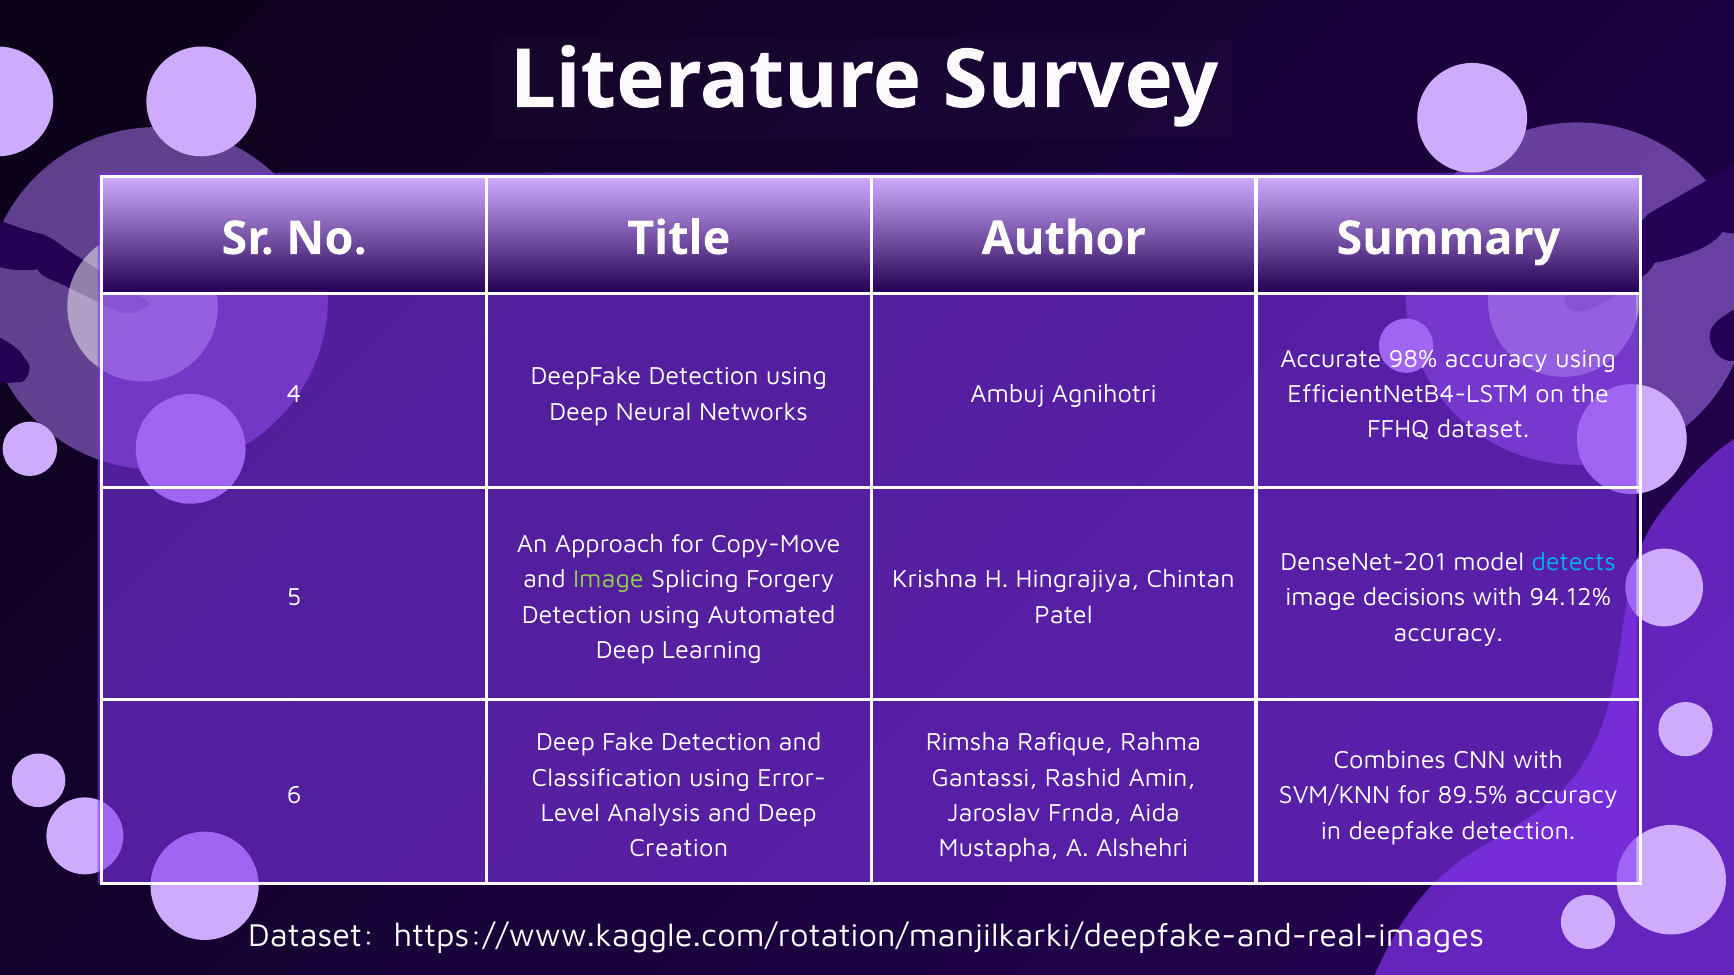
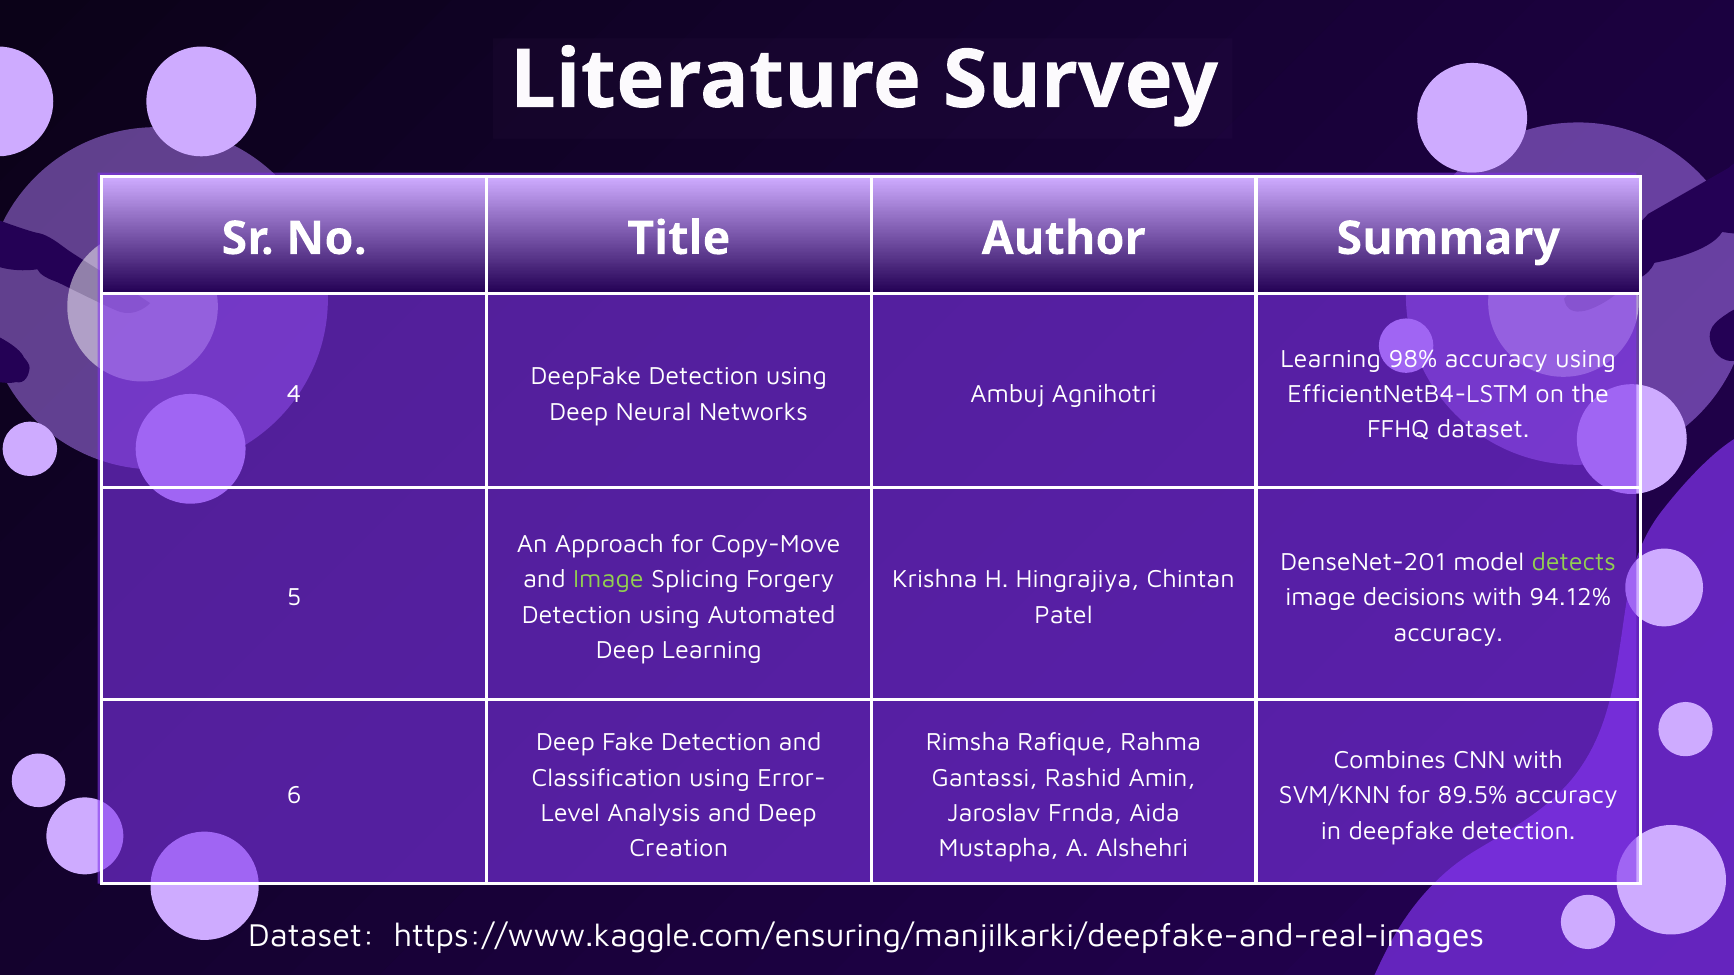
Accurate at (1331, 359): Accurate -> Learning
detects colour: light blue -> light green
https://www.kaggle.com/rotation/manjilkarki/deepfake-and-real-images: https://www.kaggle.com/rotation/manjilkarki/deepfake-and-real-images -> https://www.kaggle.com/ensuring/manjilkarki/deepfake-and-real-images
